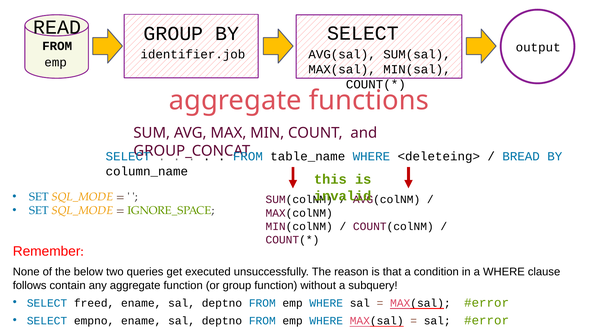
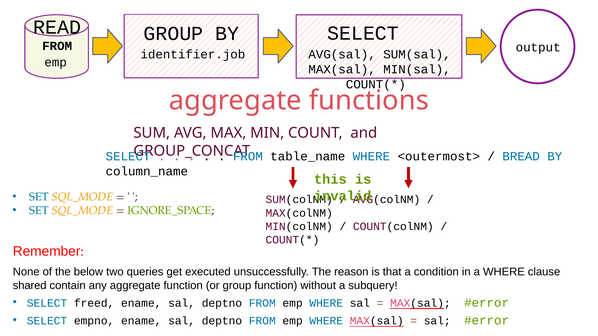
<deleteing>: <deleteing> -> <outermost>
follows: follows -> shared
